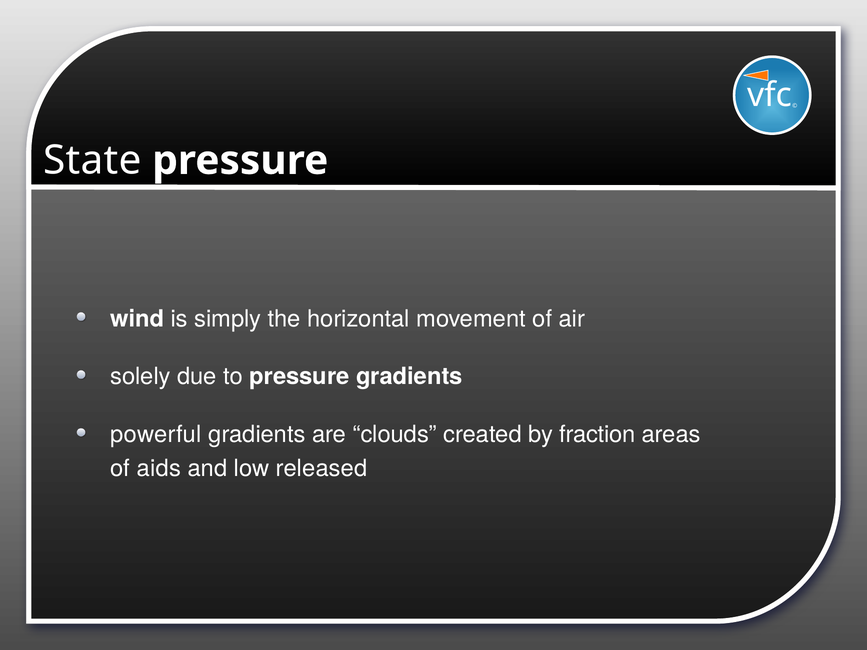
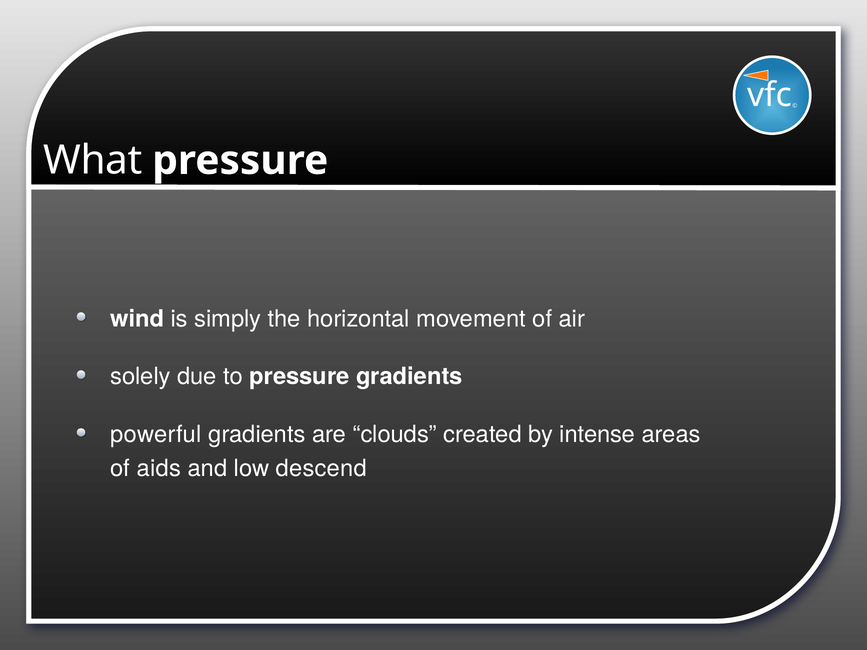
State: State -> What
fraction: fraction -> intense
released: released -> descend
